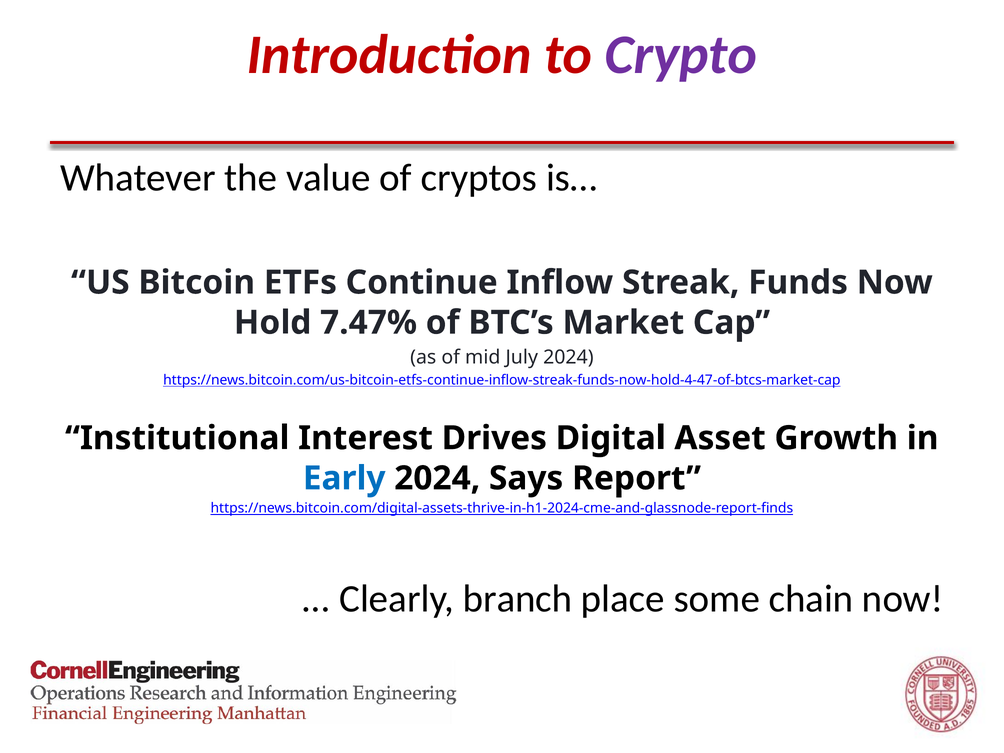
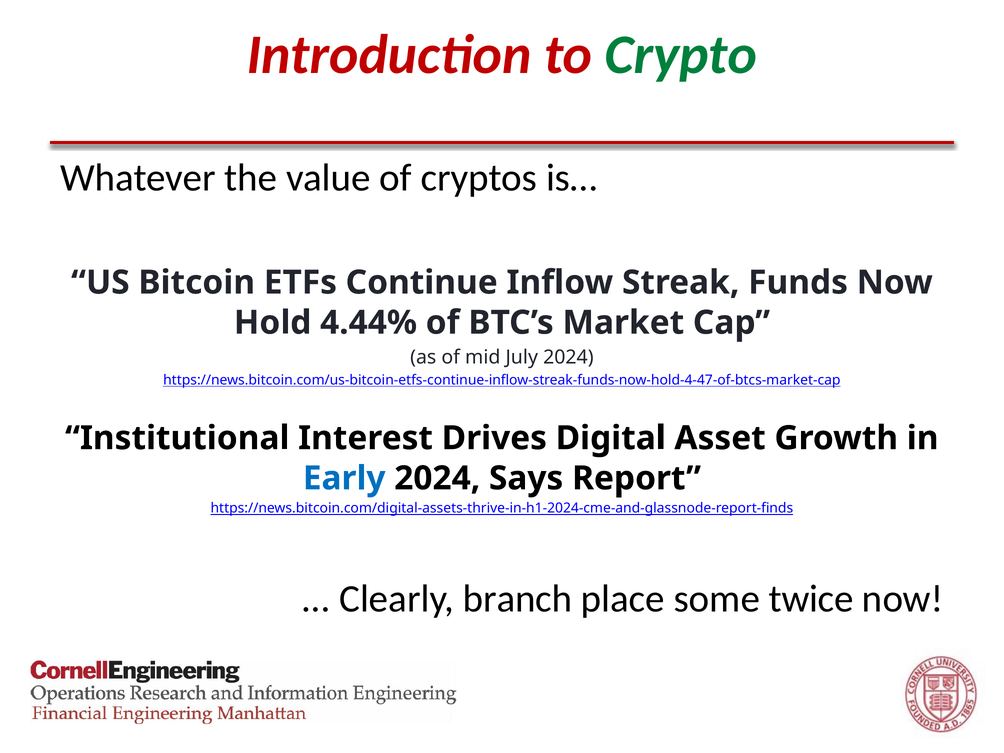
Crypto colour: purple -> green
7.47%: 7.47% -> 4.44%
chain: chain -> twice
